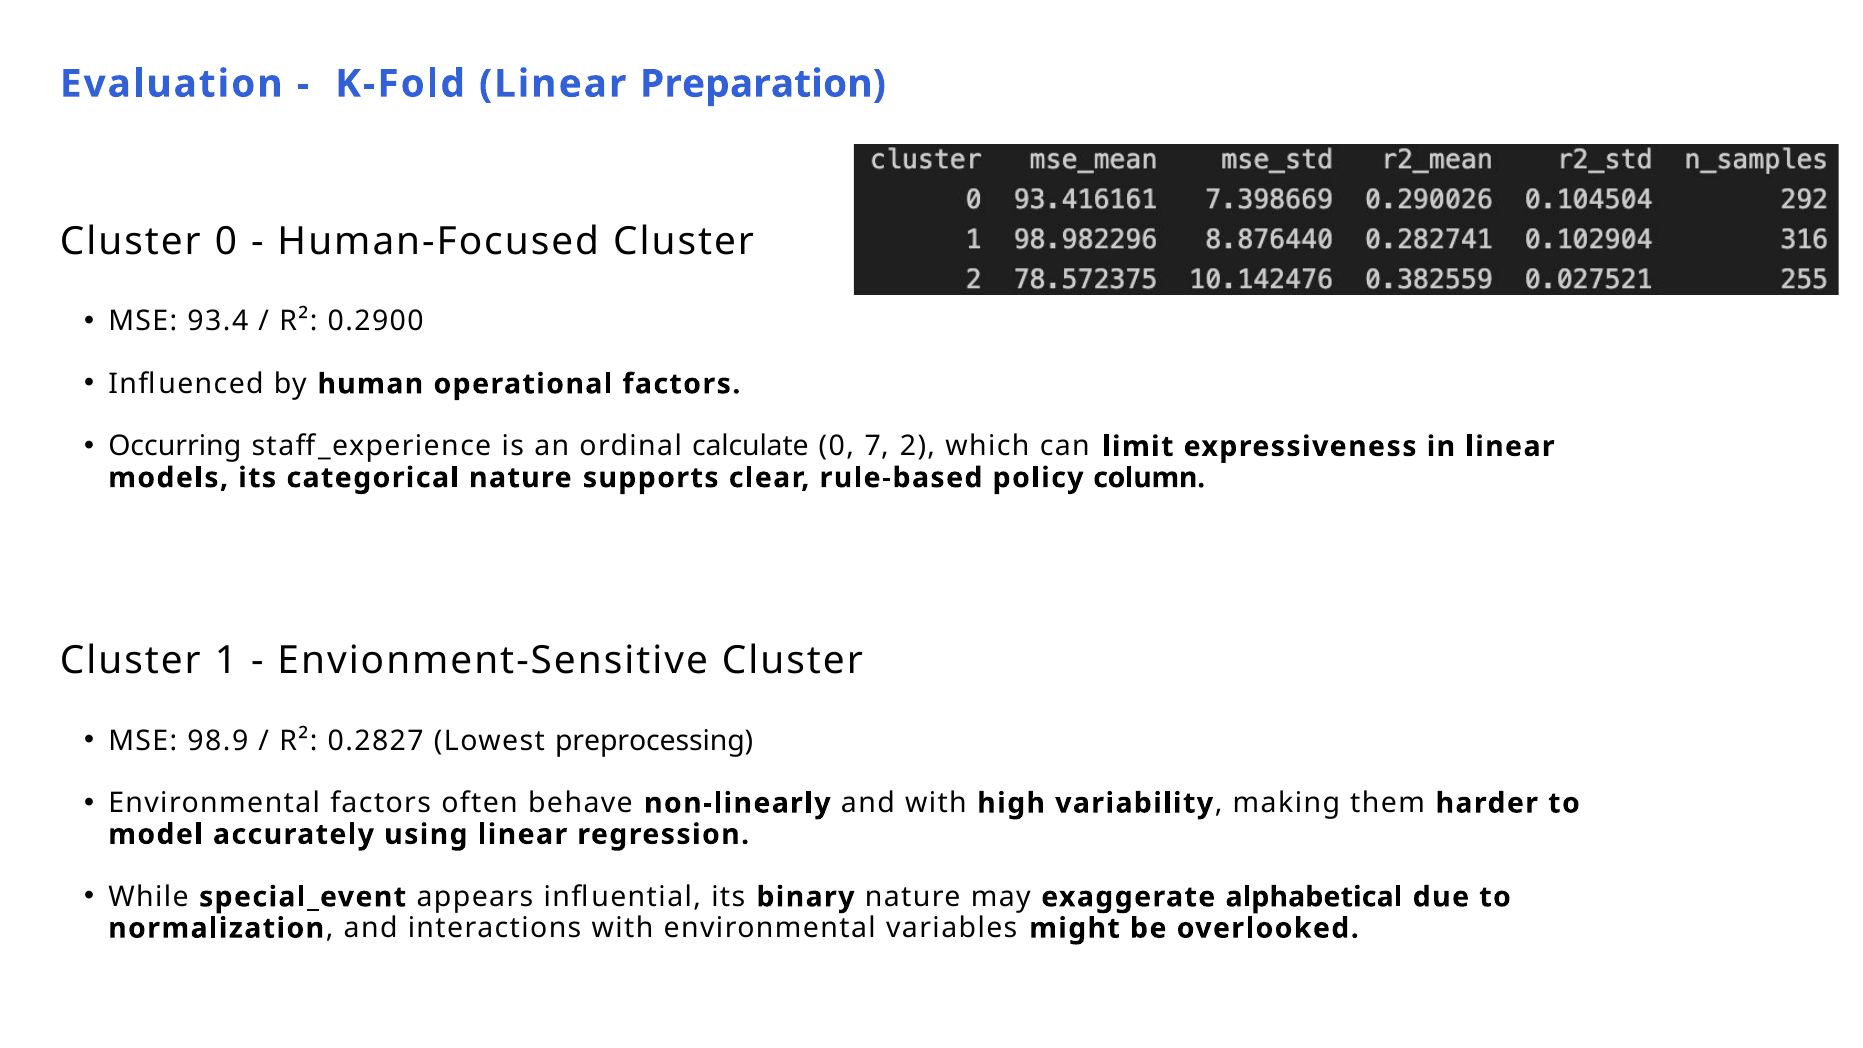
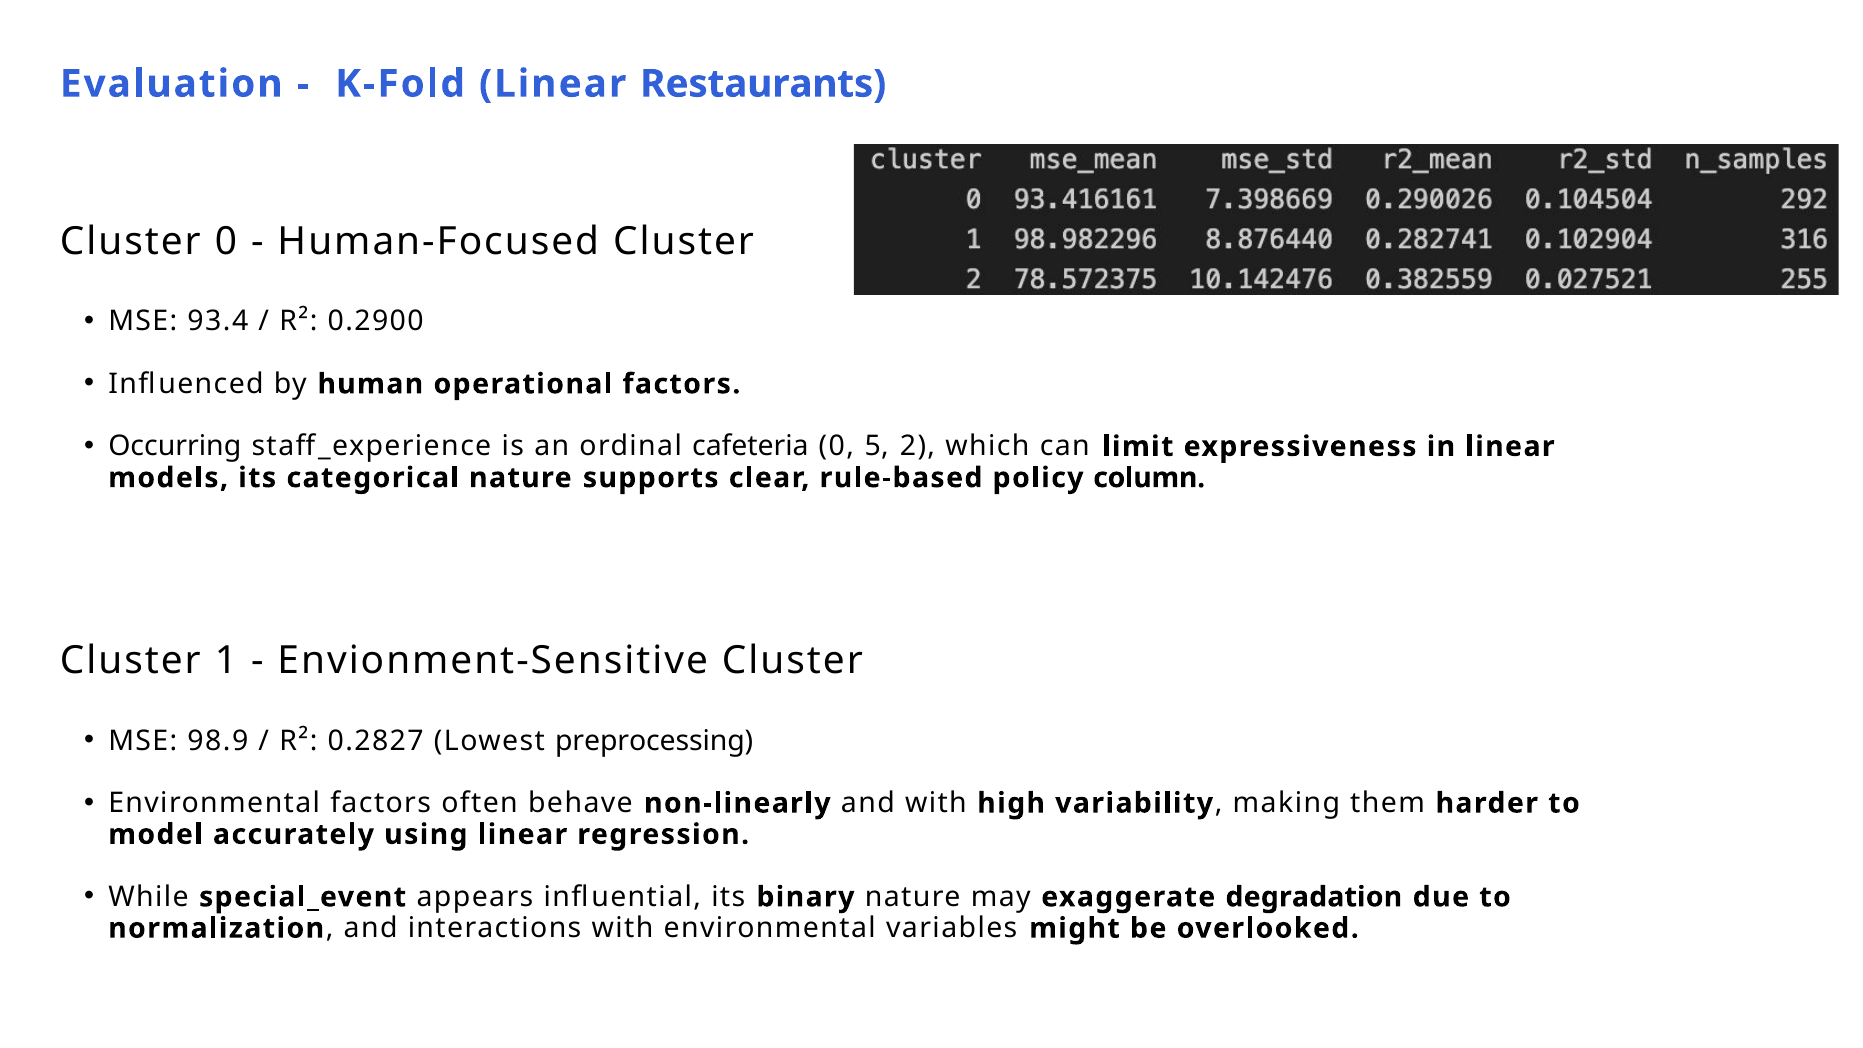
Preparation: Preparation -> Restaurants
calculate: calculate -> cafeteria
7: 7 -> 5
alphabetical: alphabetical -> degradation
